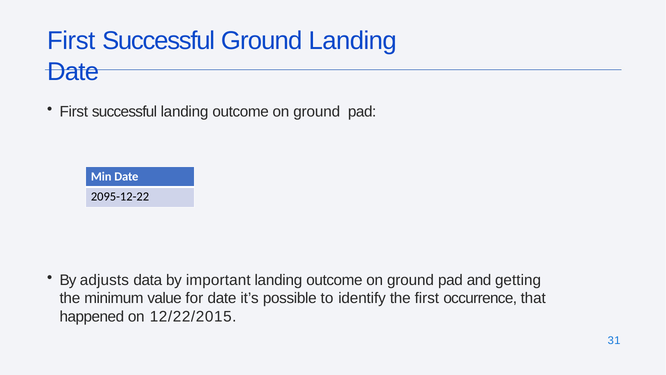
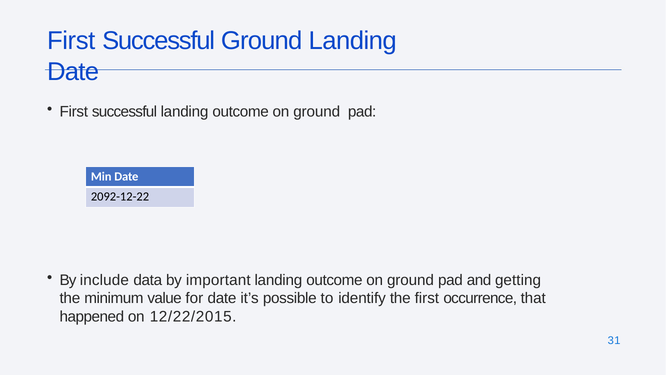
2095-12-22: 2095-12-22 -> 2092-12-22
adjusts: adjusts -> include
